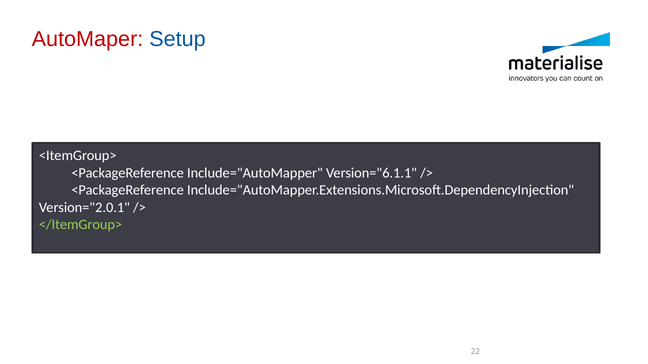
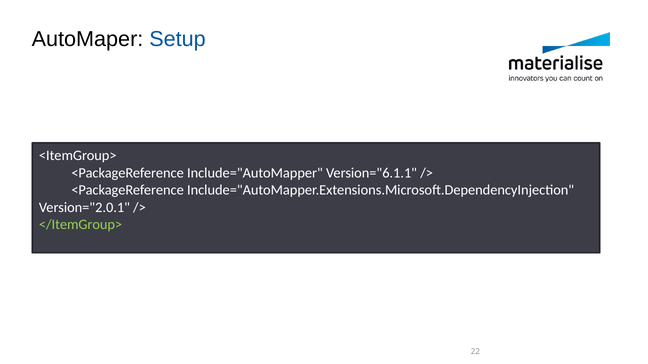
AutoMaper colour: red -> black
